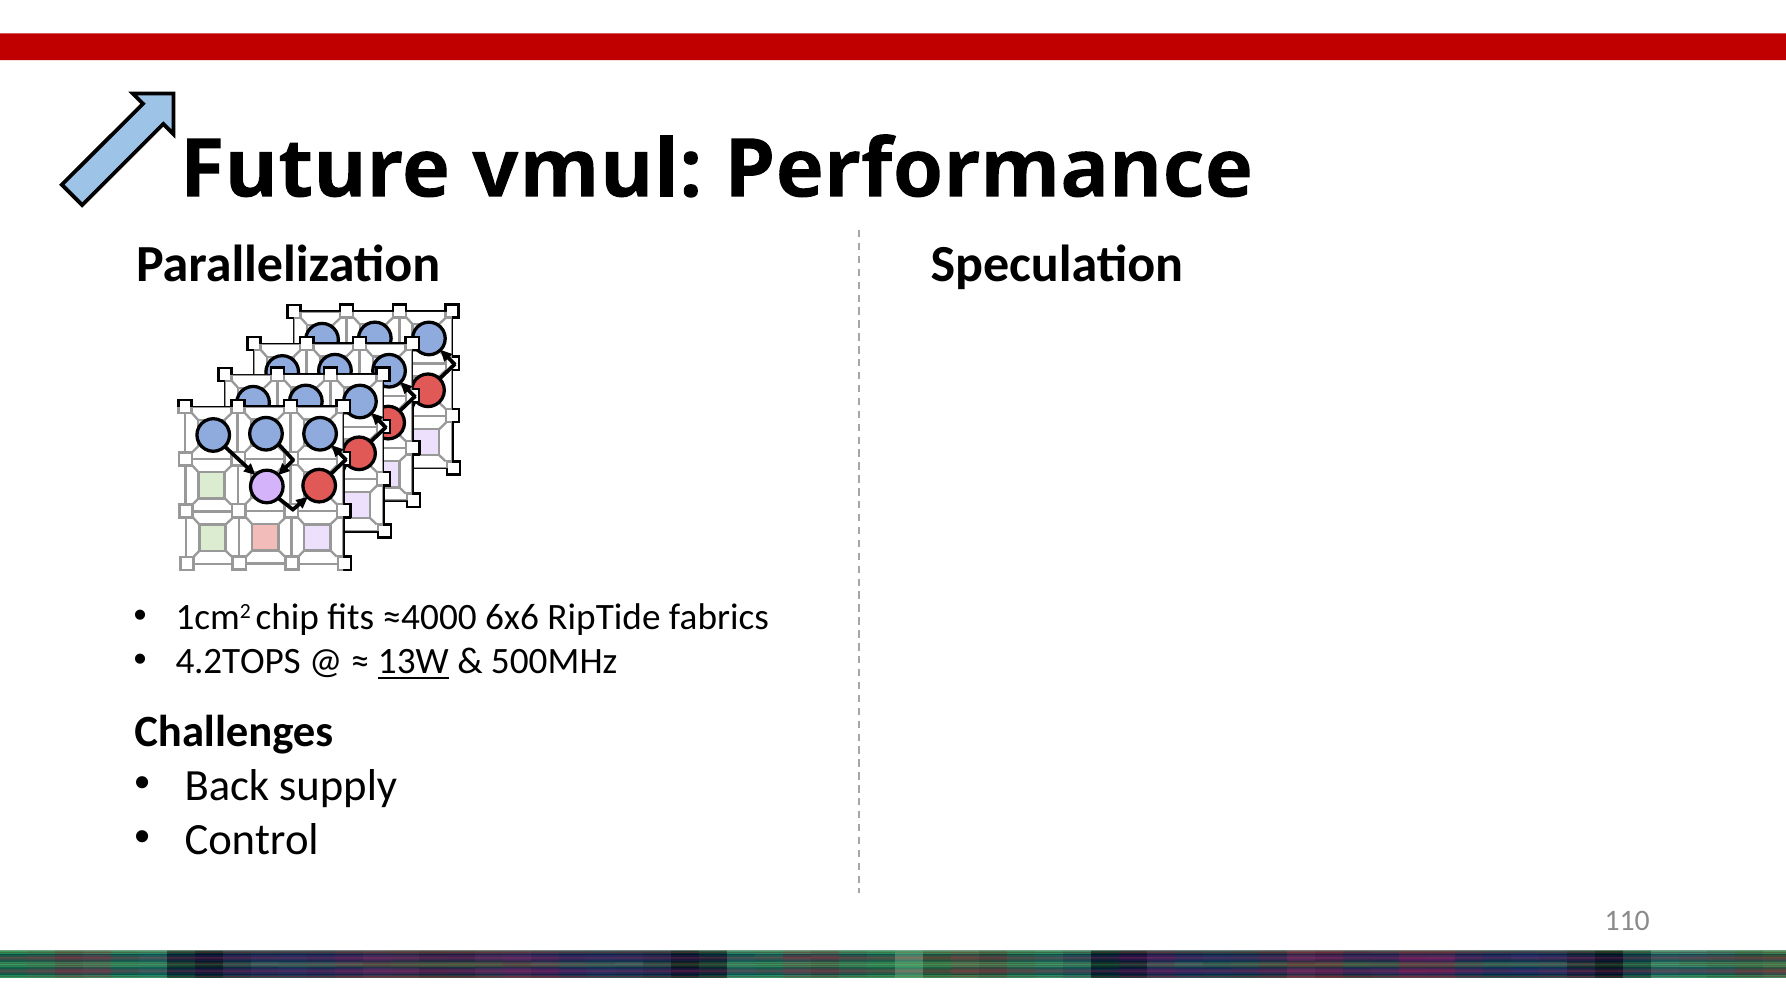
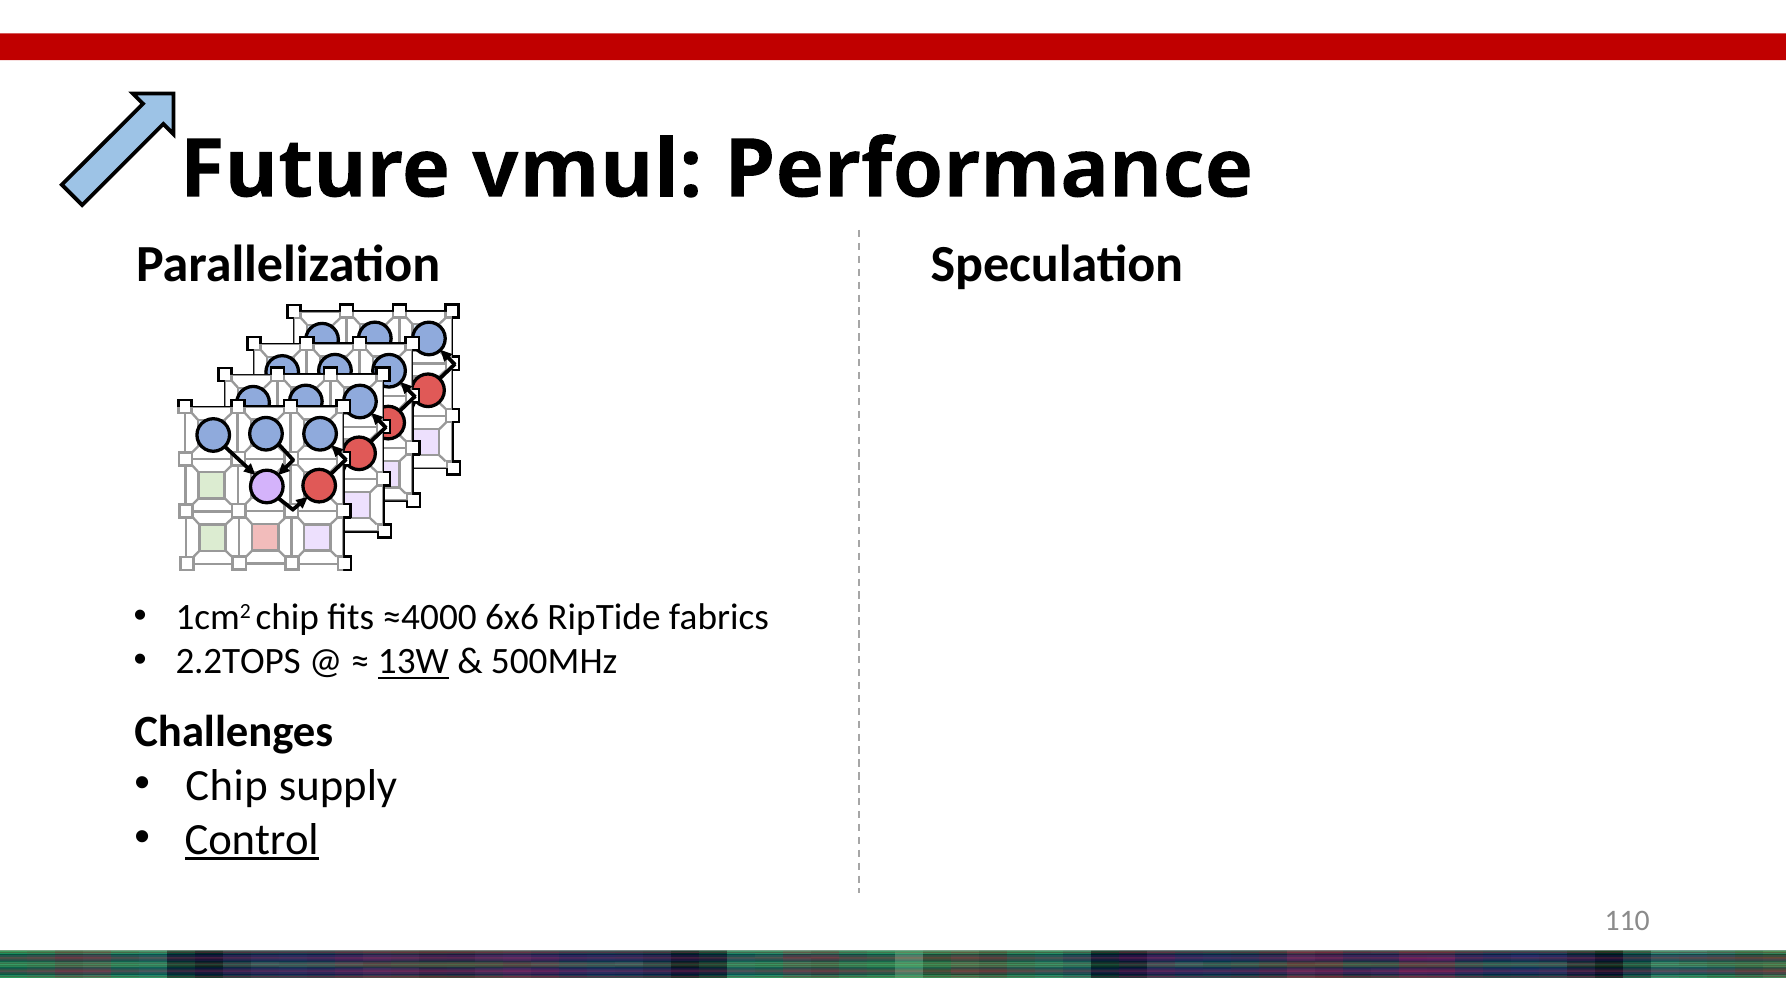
4.2TOPS: 4.2TOPS -> 2.2TOPS
Back at (227, 786): Back -> Chip
Control underline: none -> present
